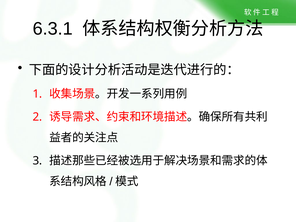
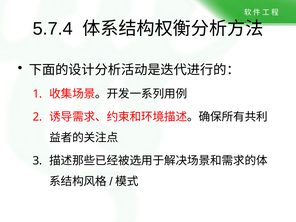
6.3.1: 6.3.1 -> 5.7.4
